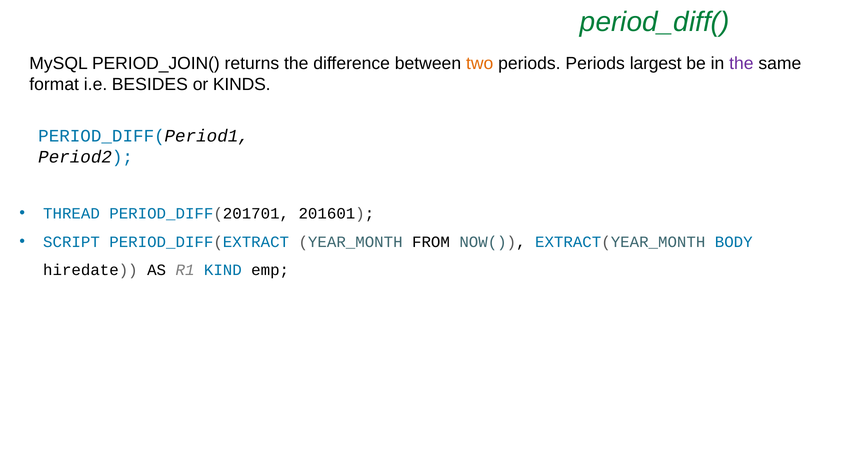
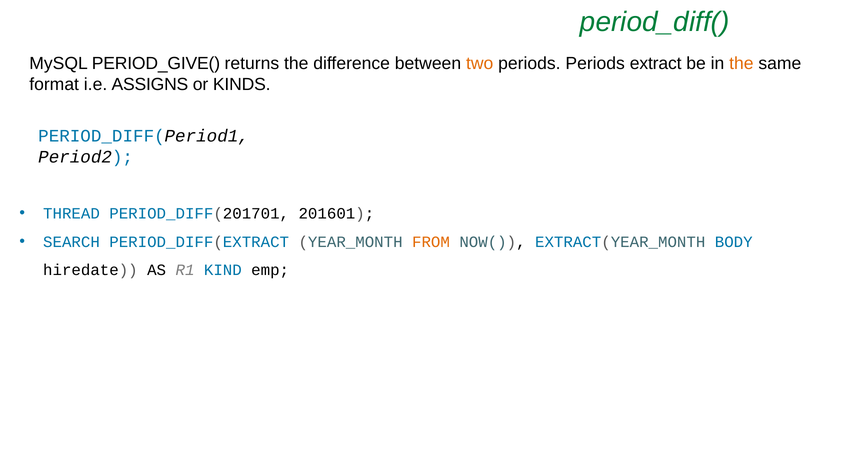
PERIOD_JOIN(: PERIOD_JOIN( -> PERIOD_GIVE(
largest: largest -> extract
the at (741, 63) colour: purple -> orange
BESIDES: BESIDES -> ASSIGNS
SCRIPT: SCRIPT -> SEARCH
FROM colour: black -> orange
